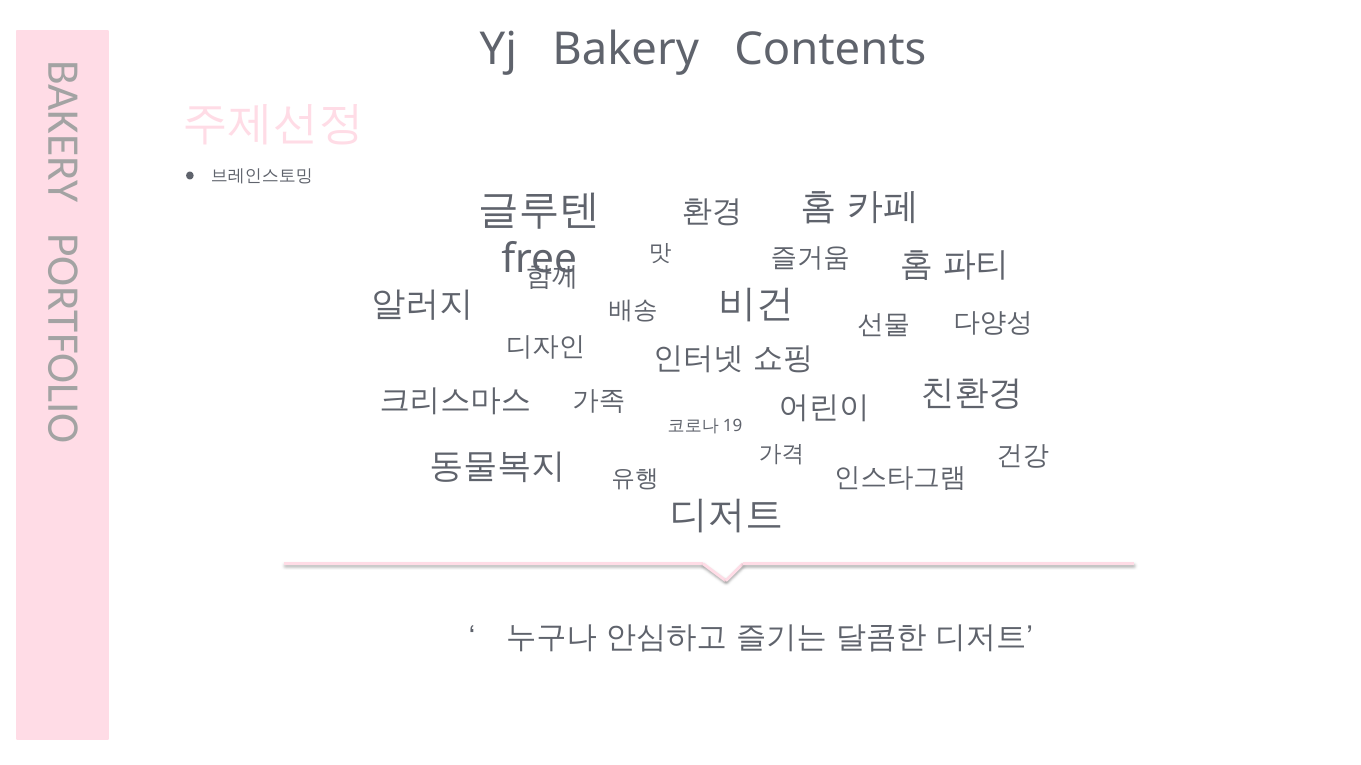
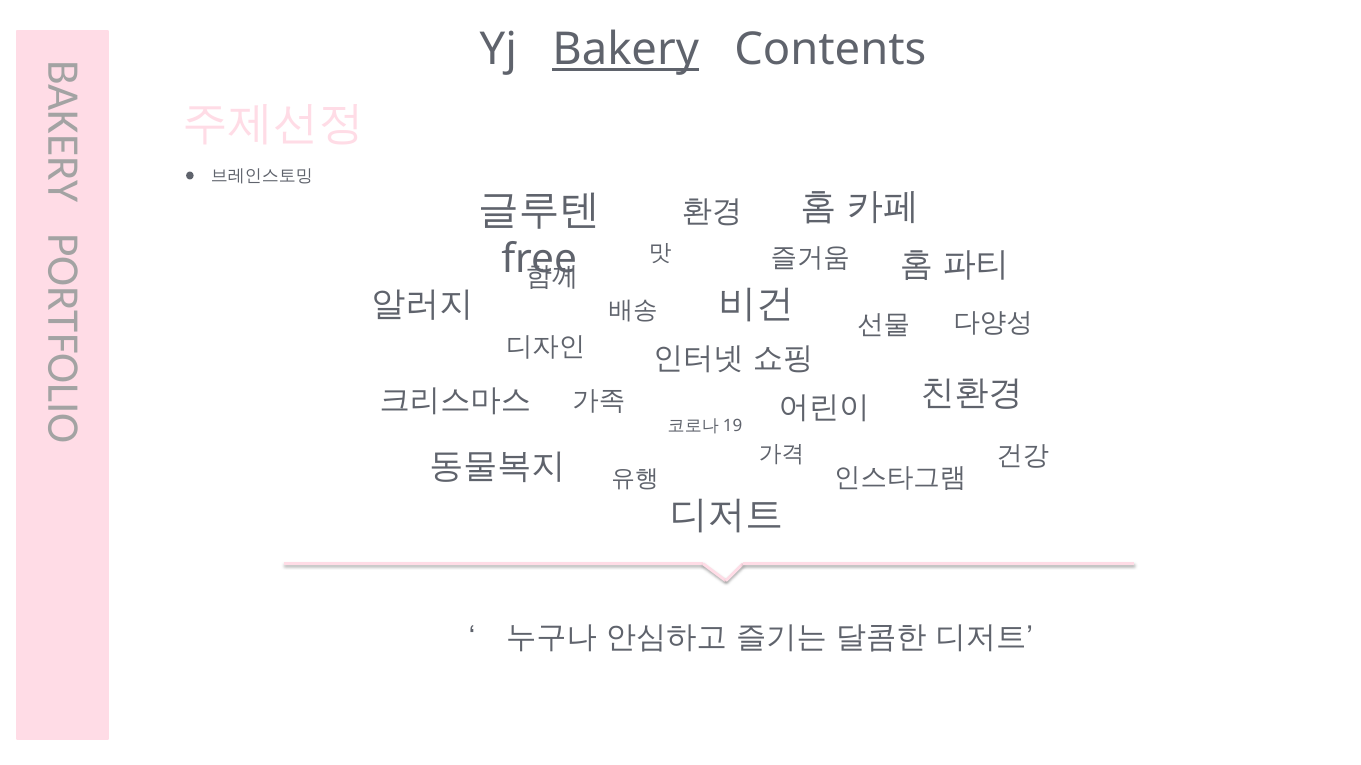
Bakery underline: none -> present
